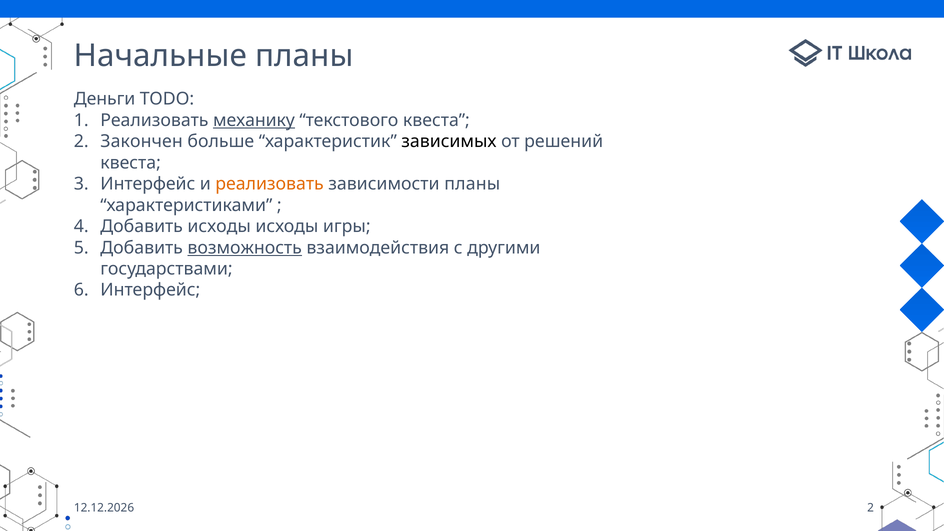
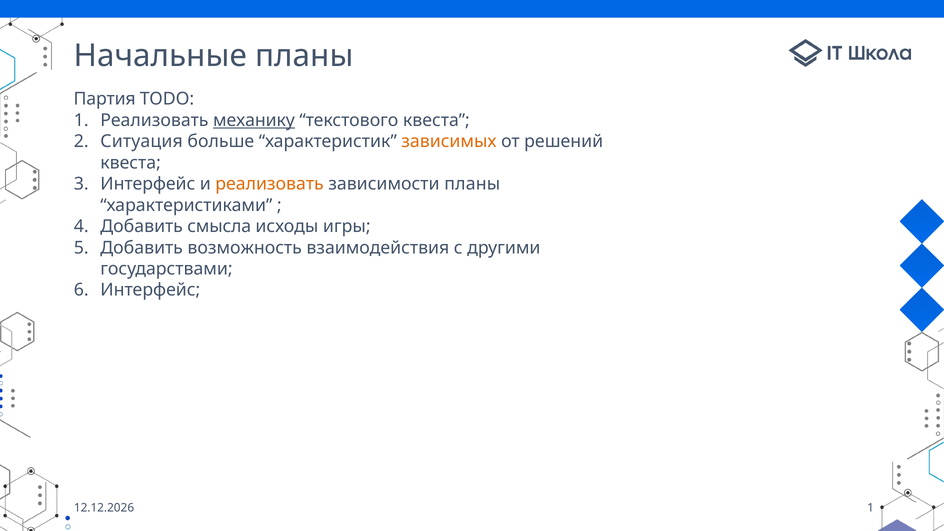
Деньги: Деньги -> Партия
Закончен: Закончен -> Ситуация
зависимых colour: black -> orange
Добавить исходы: исходы -> смысла
возможность underline: present -> none
2 at (871, 508): 2 -> 1
